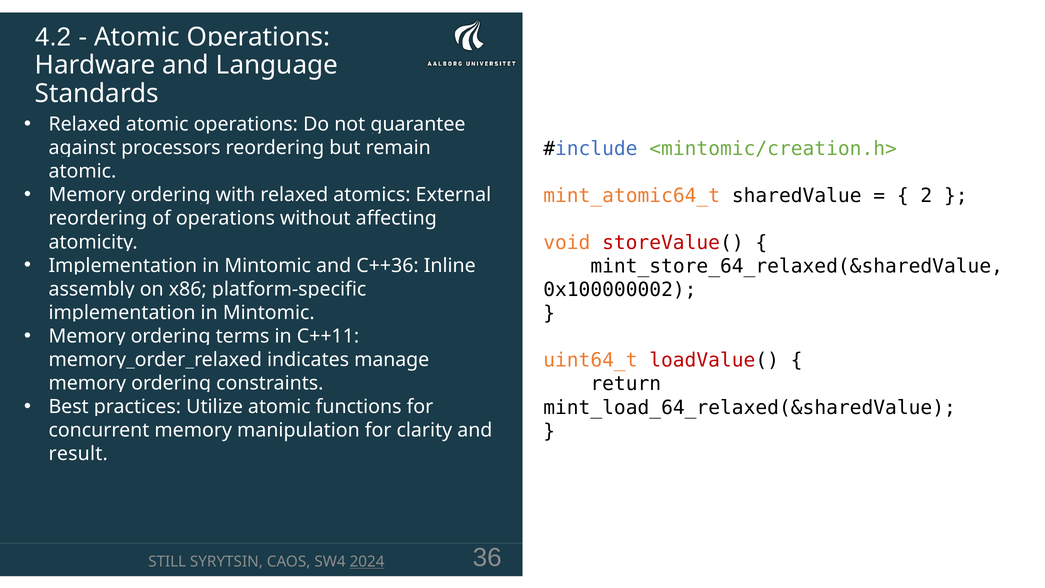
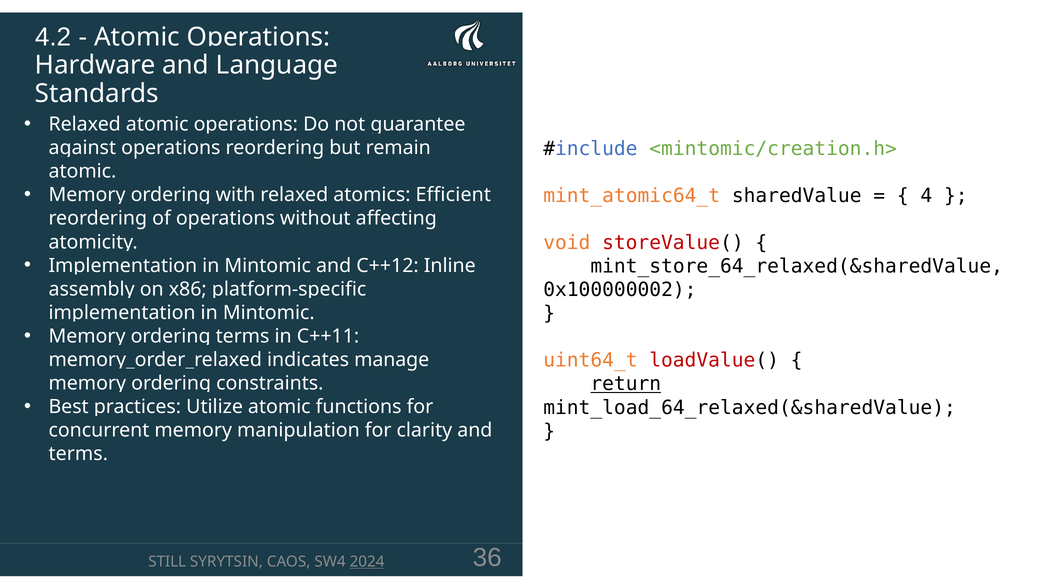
processors at (171, 148): processors -> operations
External: External -> Efficient
2: 2 -> 4
C++36: C++36 -> C++12
return underline: none -> present
result at (78, 454): result -> terms
